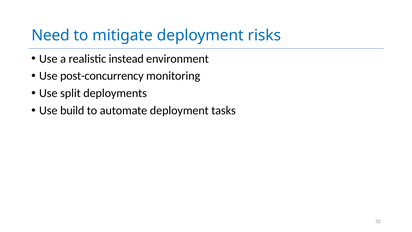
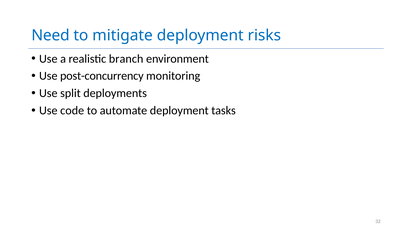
instead: instead -> branch
build: build -> code
